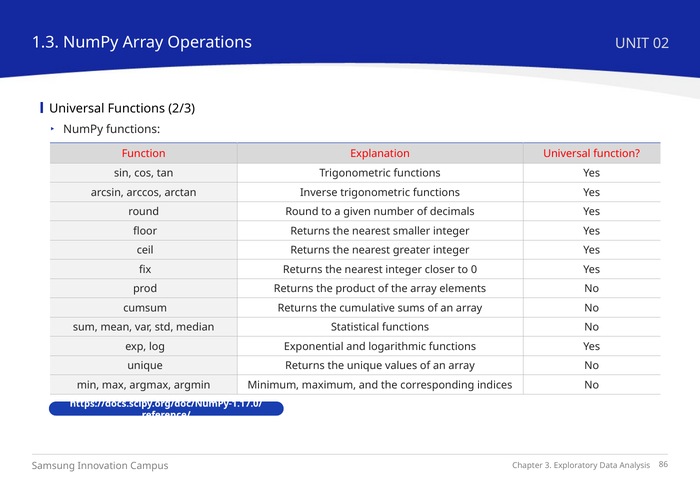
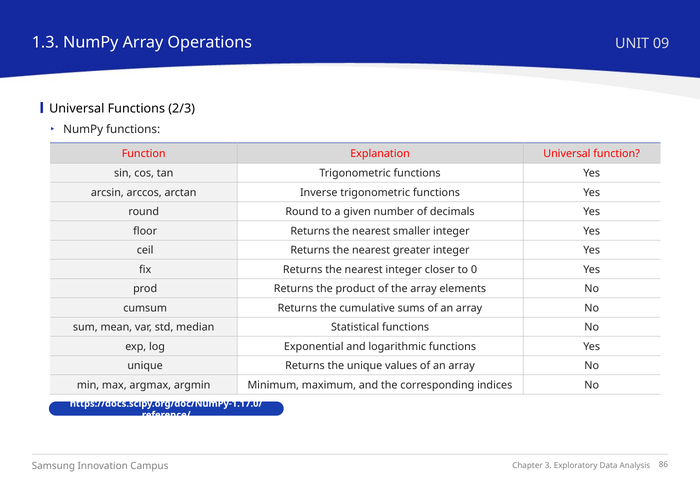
02: 02 -> 09
